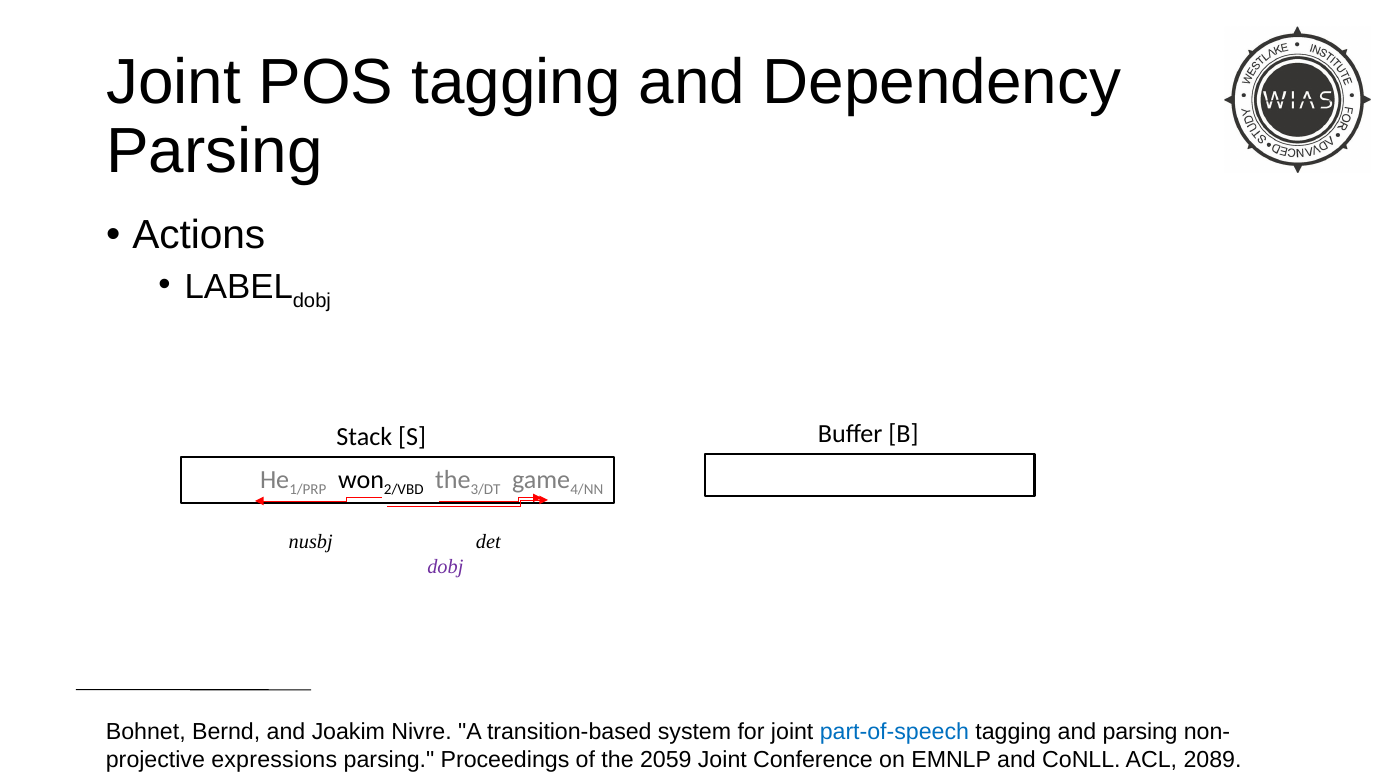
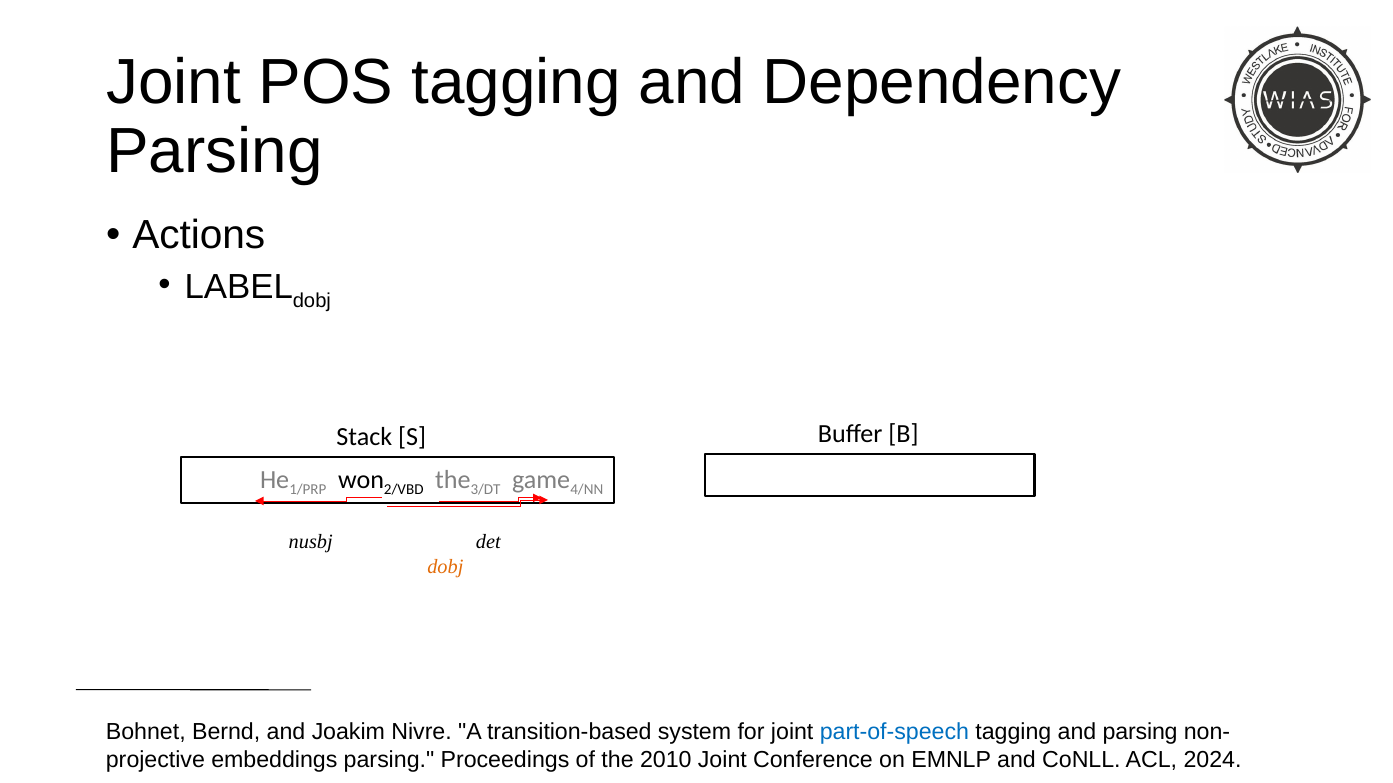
dobj at (445, 567) colour: purple -> orange
expressions: expressions -> embeddings
2059: 2059 -> 2010
2089: 2089 -> 2024
